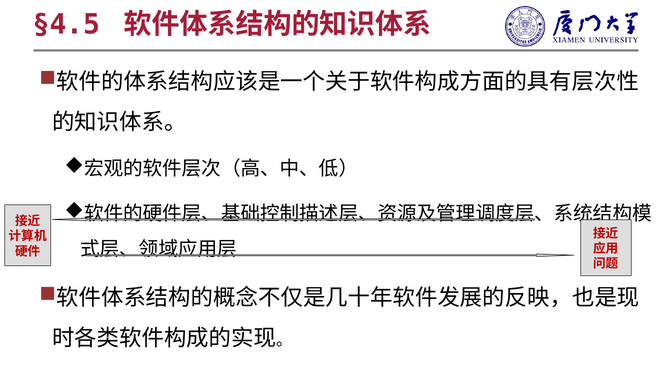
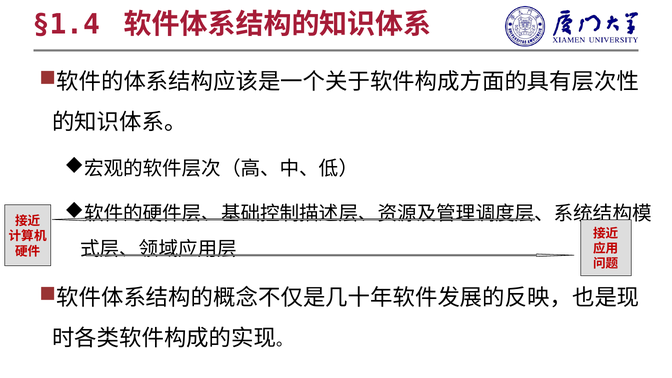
§4.5: §4.5 -> §1.4
